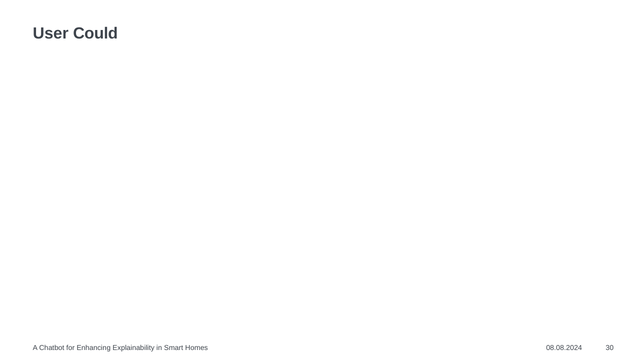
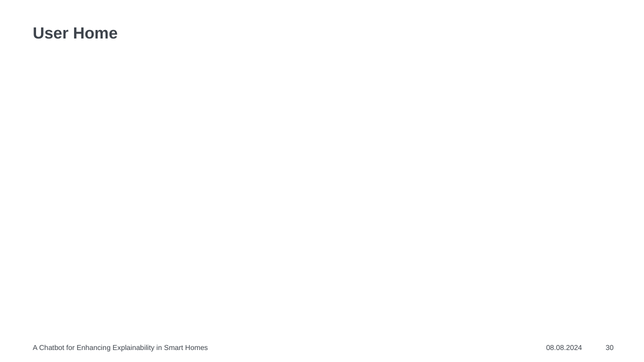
Could: Could -> Home
